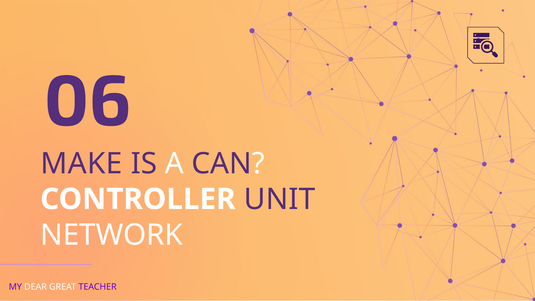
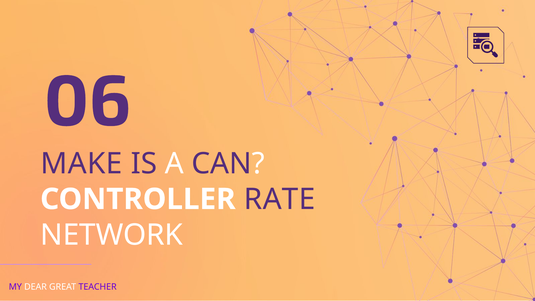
UNIT: UNIT -> RATE
